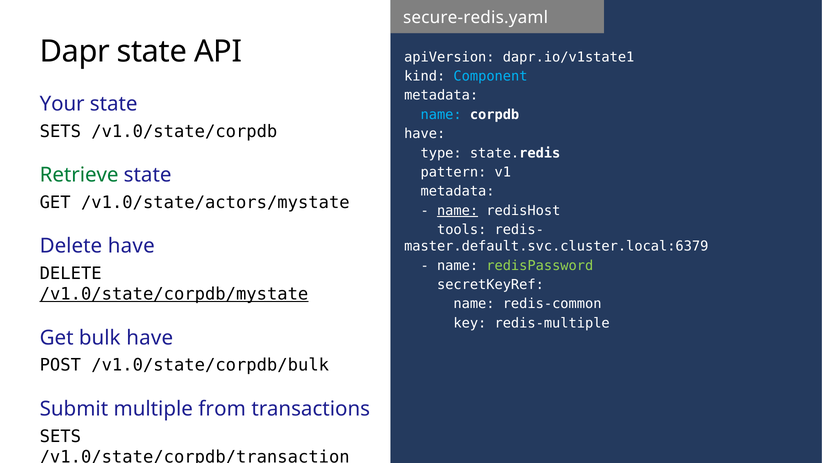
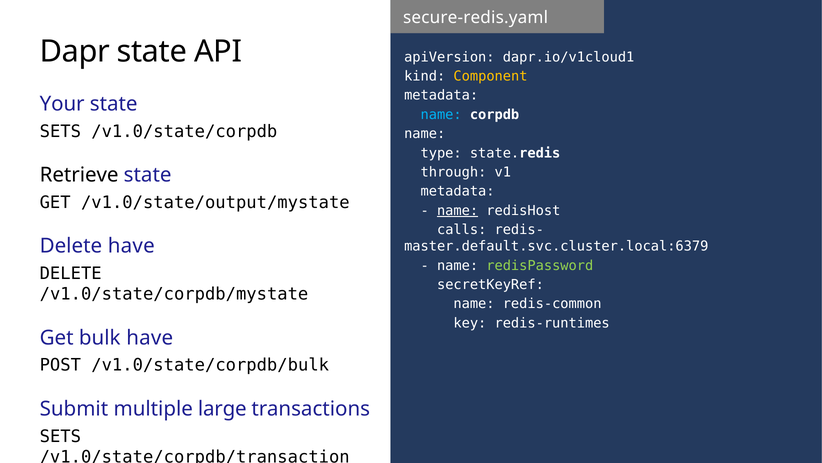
dapr.io/v1state1: dapr.io/v1state1 -> dapr.io/v1cloud1
Component colour: light blue -> yellow
have at (425, 134): have -> name
pattern: pattern -> through
Retrieve colour: green -> black
/v1.0/state/actors/mystate: /v1.0/state/actors/mystate -> /v1.0/state/output/mystate
tools: tools -> calls
/v1.0/state/corpdb/mystate underline: present -> none
redis-multiple: redis-multiple -> redis-runtimes
from: from -> large
